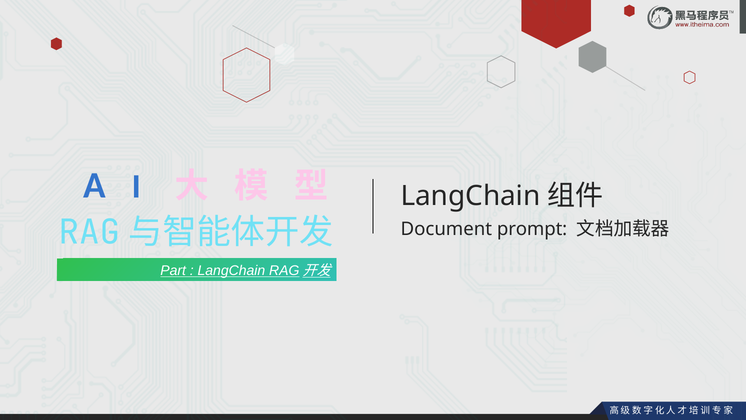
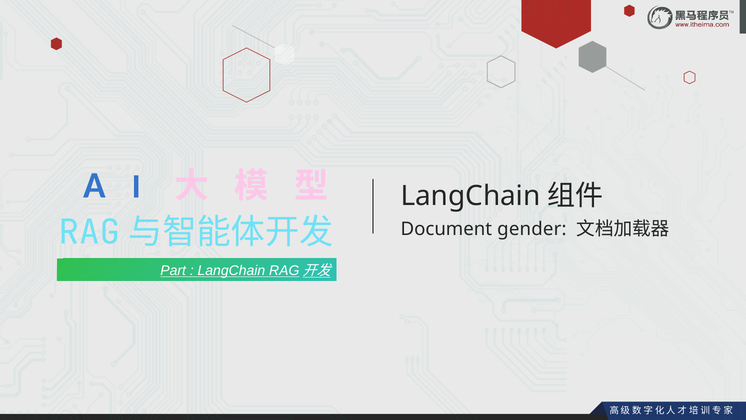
prompt: prompt -> gender
